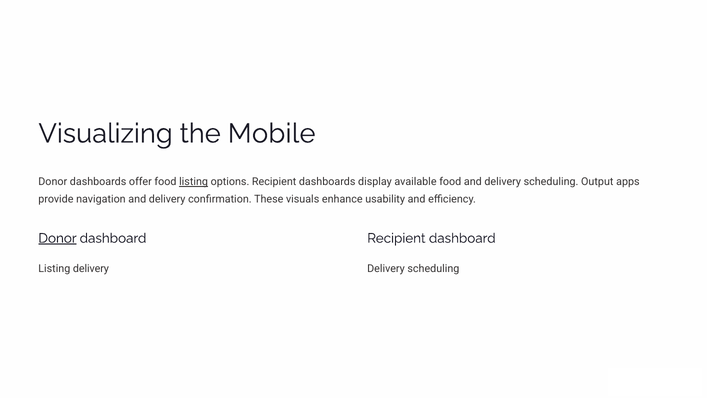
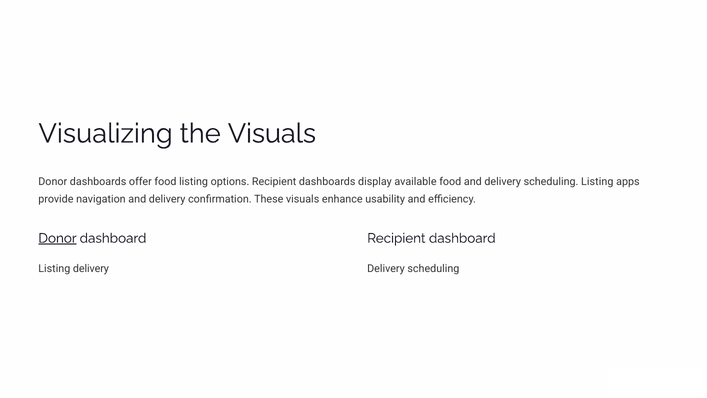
the Mobile: Mobile -> Visuals
listing at (194, 182) underline: present -> none
scheduling Output: Output -> Listing
